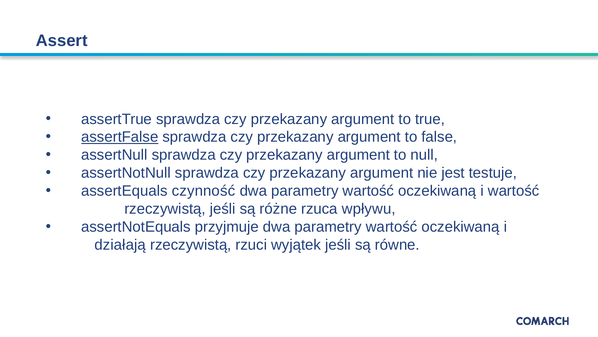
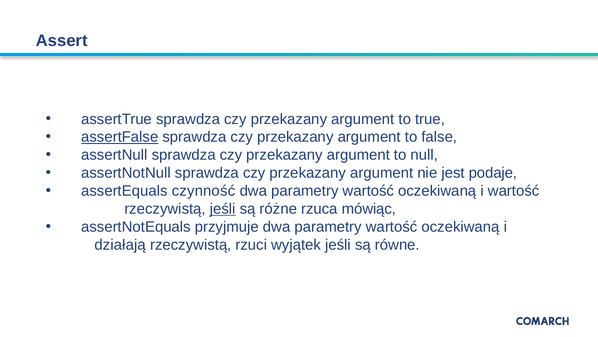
testuje: testuje -> podaje
jeśli at (223, 209) underline: none -> present
wpływu: wpływu -> mówiąc
